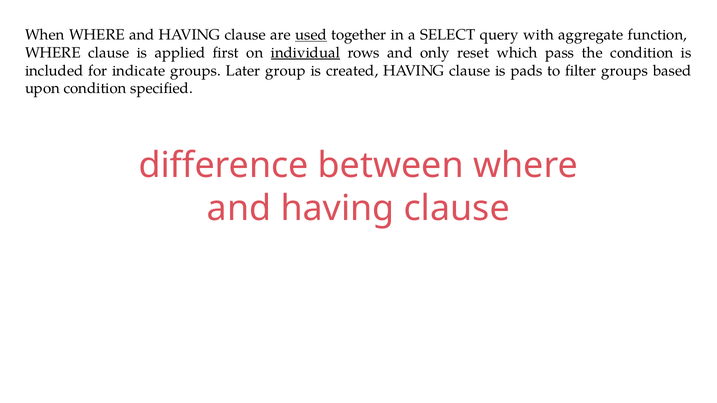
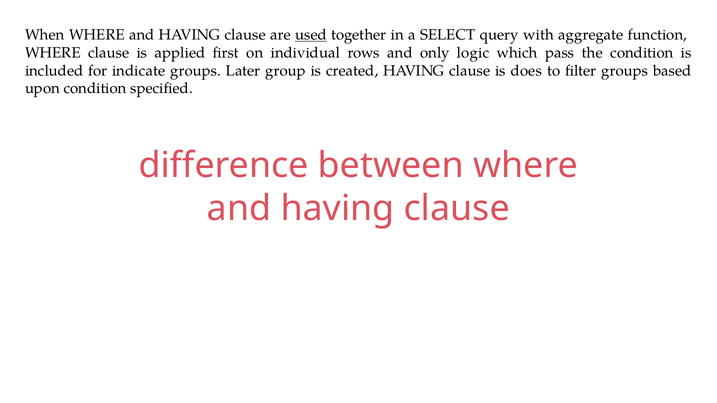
individual underline: present -> none
reset: reset -> logic
pads: pads -> does
